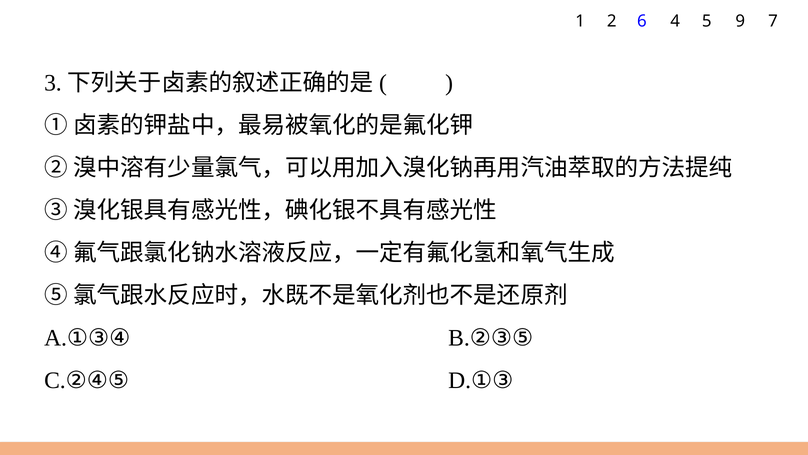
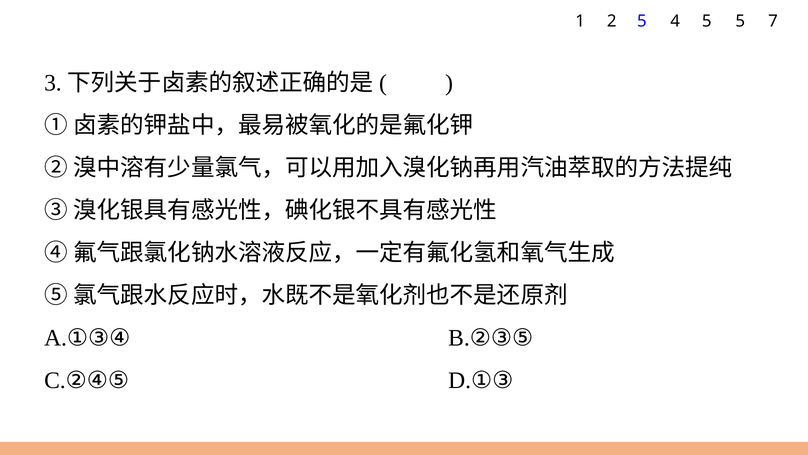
2 6: 6 -> 5
5 9: 9 -> 5
